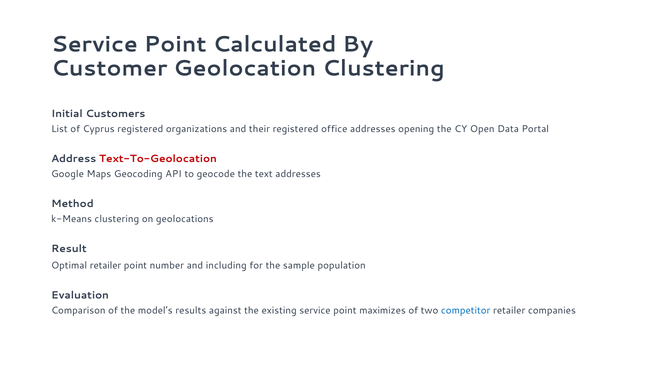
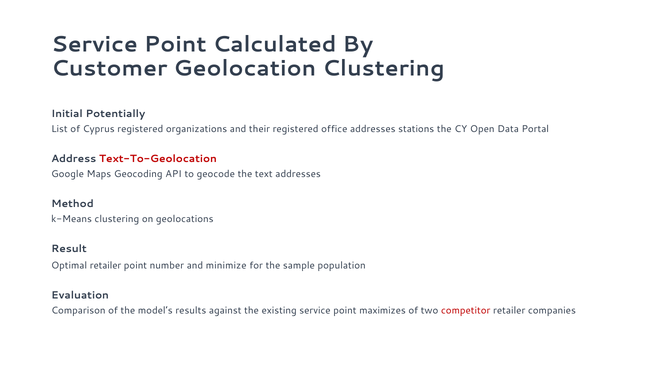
Customers: Customers -> Potentially
opening: opening -> stations
including: including -> minimize
competitor colour: blue -> red
